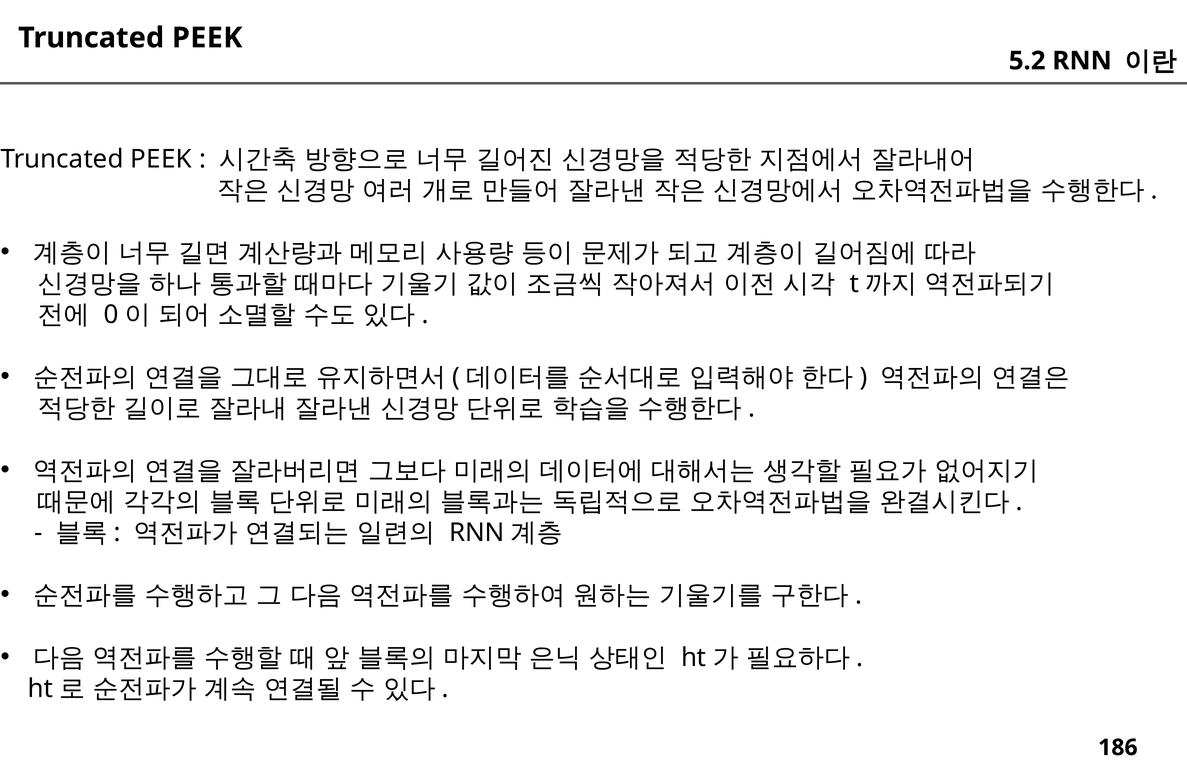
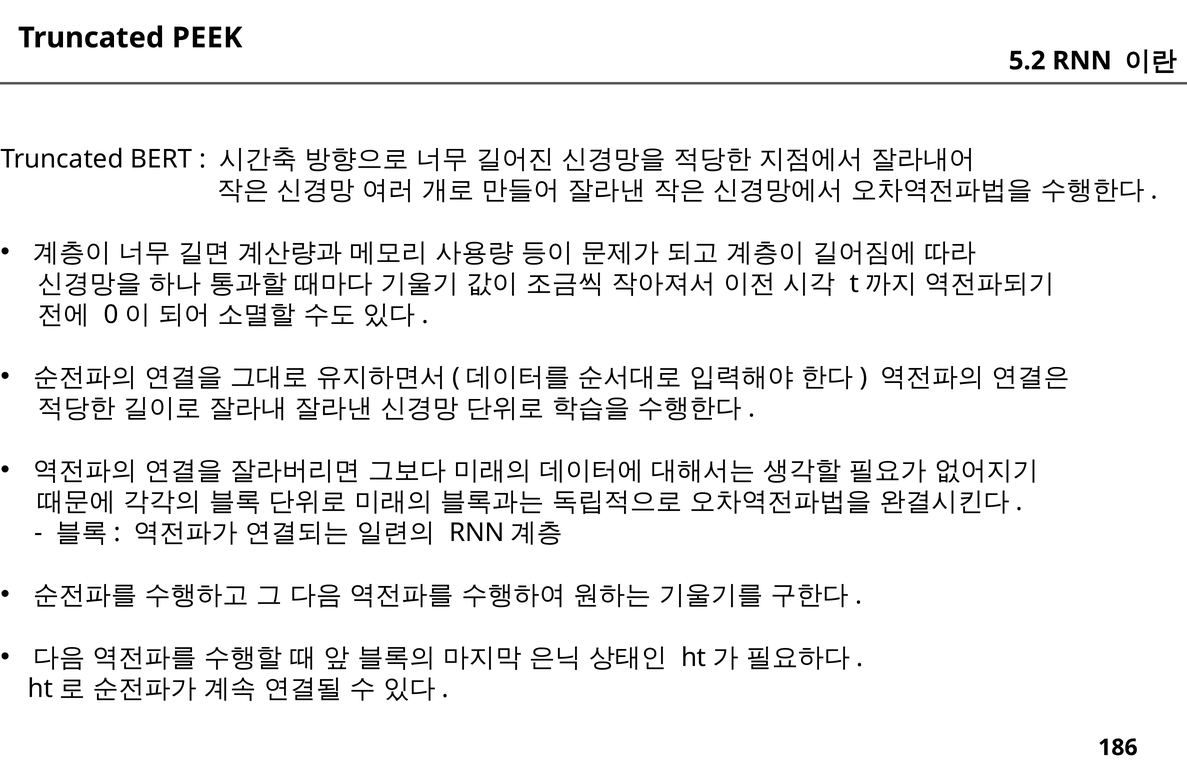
PEEK at (161, 159): PEEK -> BERT
